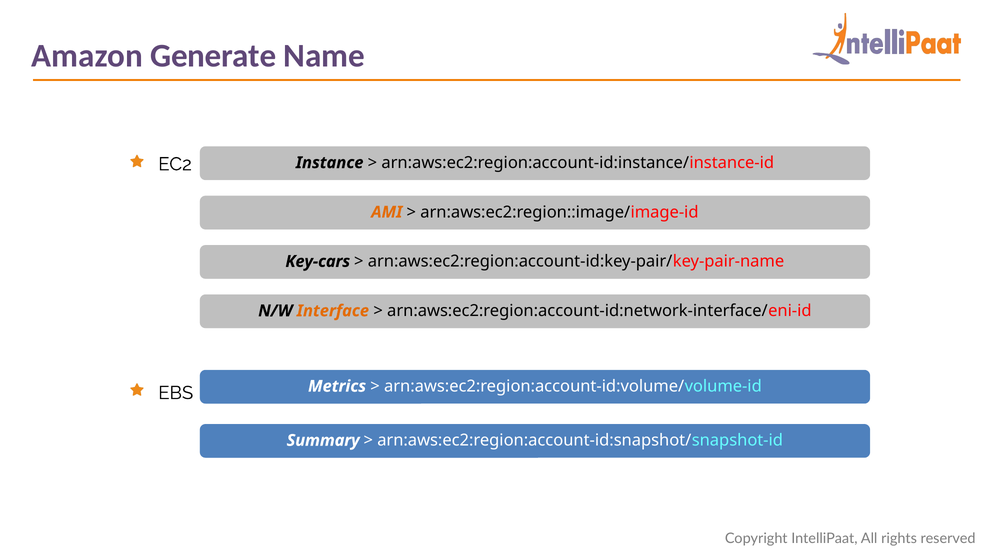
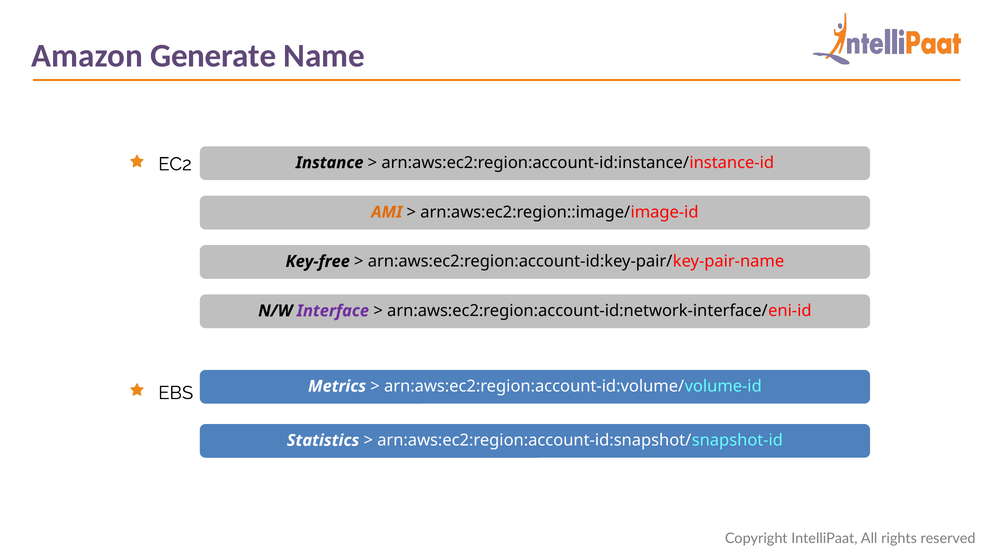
Key-cars: Key-cars -> Key-free
Interface colour: orange -> purple
Summary: Summary -> Statistics
